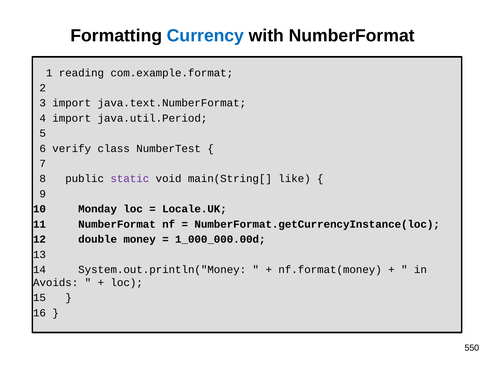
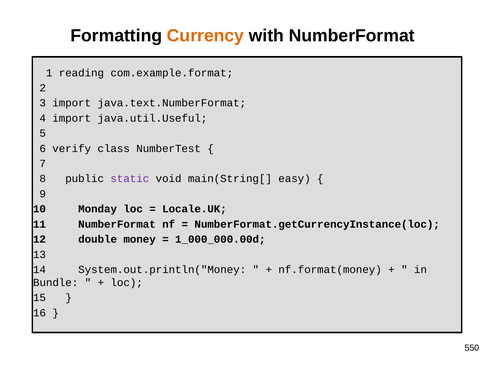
Currency colour: blue -> orange
java.util.Period: java.util.Period -> java.util.Useful
like: like -> easy
Avoids: Avoids -> Bundle
